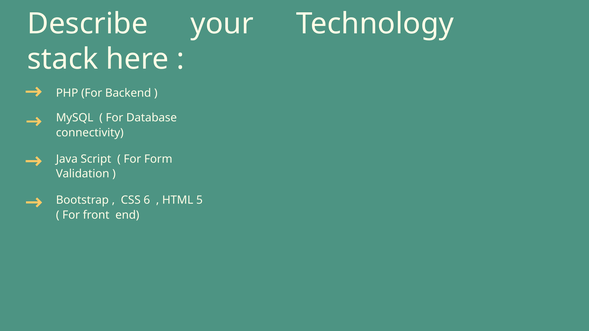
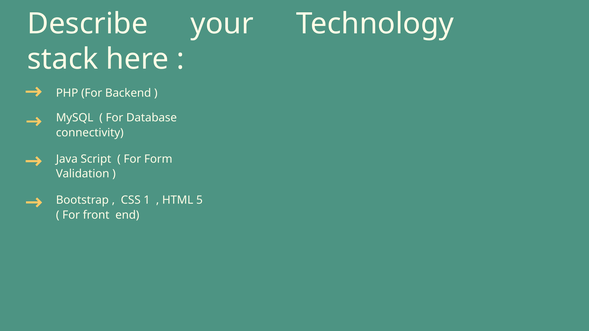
6: 6 -> 1
